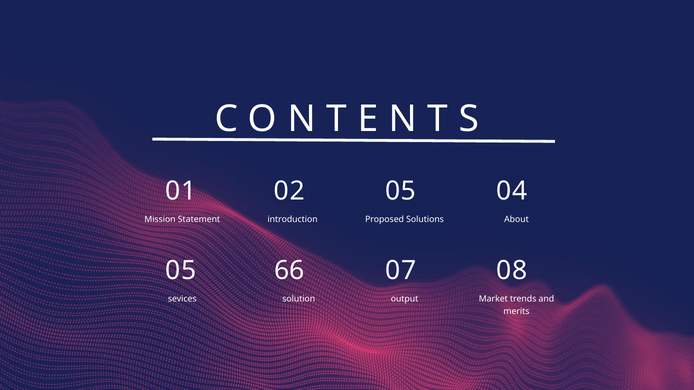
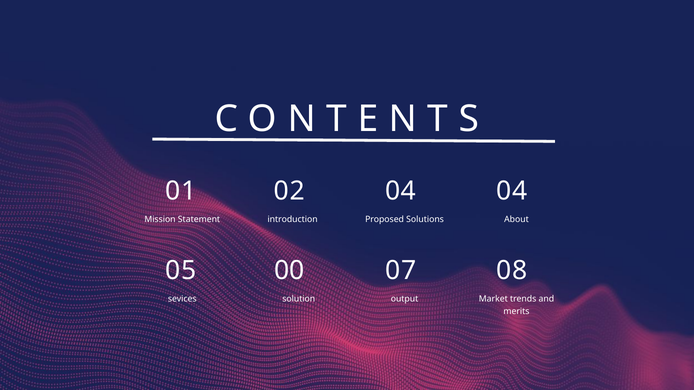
02 05: 05 -> 04
66: 66 -> 00
